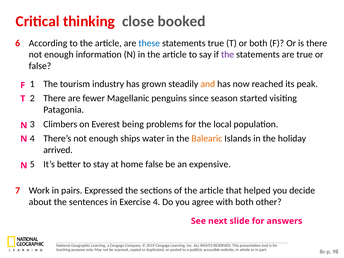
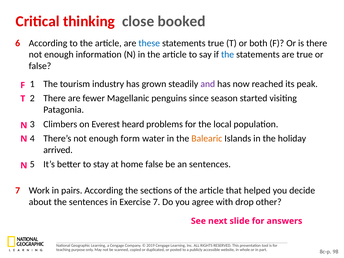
the at (228, 55) colour: purple -> blue
and colour: orange -> purple
being: being -> heard
ships: ships -> form
an expensive: expensive -> sentences
pairs Expressed: Expressed -> According
Exercise 4: 4 -> 7
with both: both -> drop
